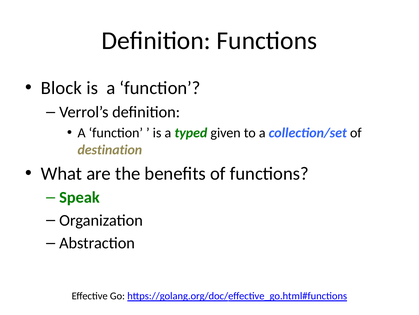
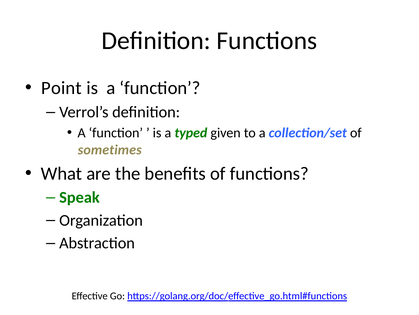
Block: Block -> Point
destination: destination -> sometimes
